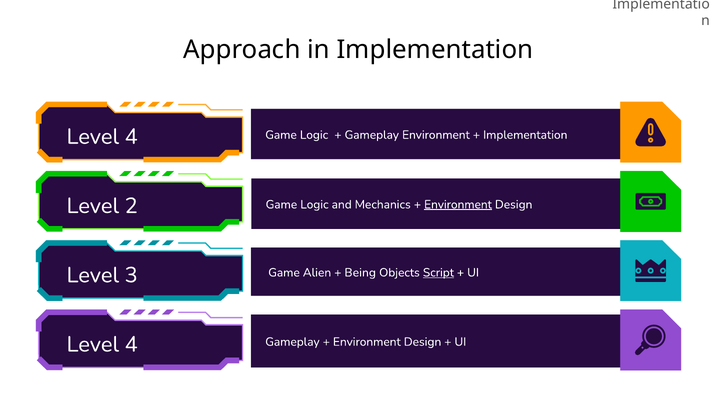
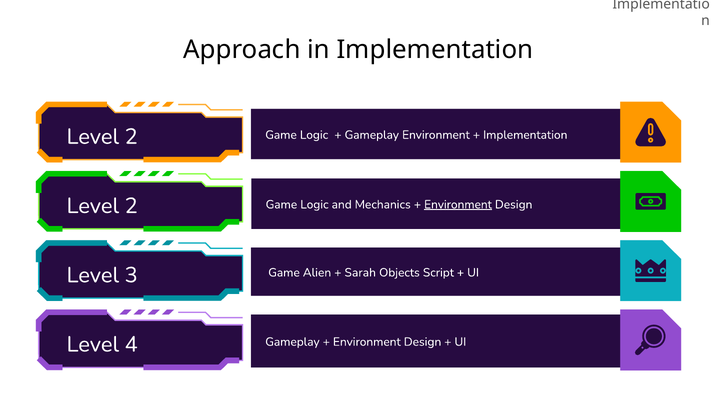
4 at (131, 137): 4 -> 2
Being: Being -> Sarah
Script underline: present -> none
